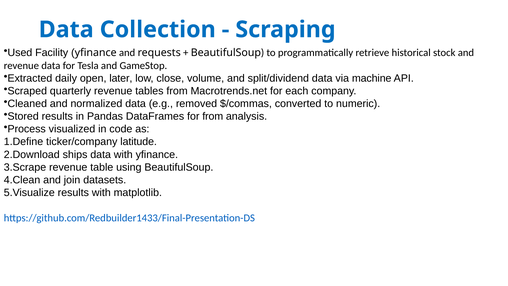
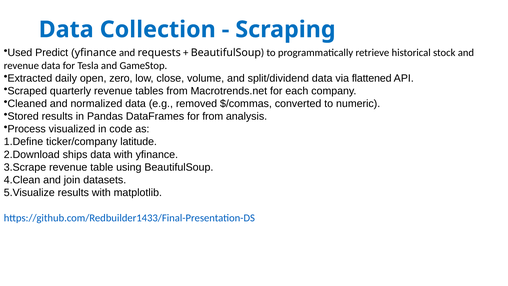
Facility: Facility -> Predict
later: later -> zero
machine: machine -> flattened
